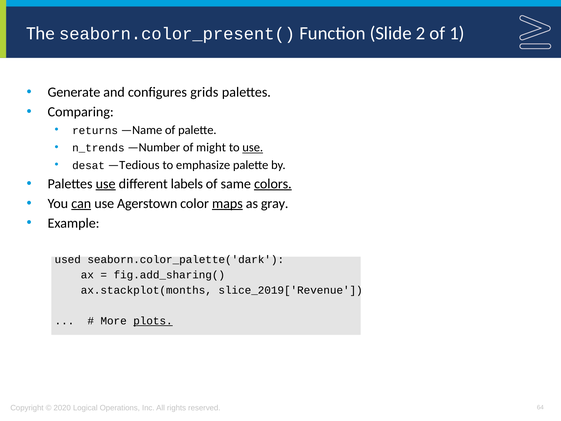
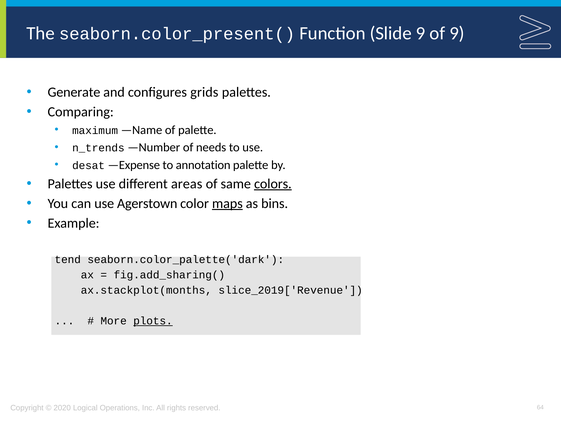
Slide 2: 2 -> 9
of 1: 1 -> 9
returns: returns -> maximum
might: might -> needs
use at (253, 147) underline: present -> none
—Tedious: —Tedious -> —Expense
emphasize: emphasize -> annotation
use at (106, 184) underline: present -> none
labels: labels -> areas
can underline: present -> none
gray: gray -> bins
used: used -> tend
